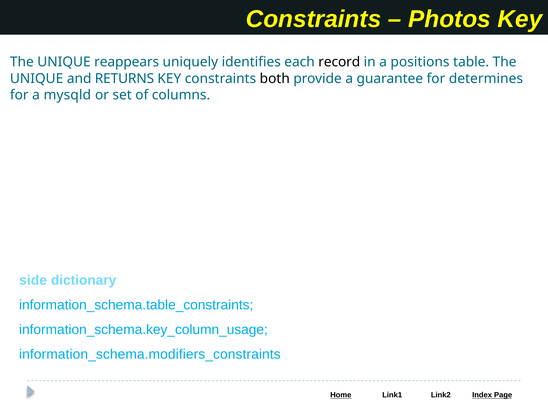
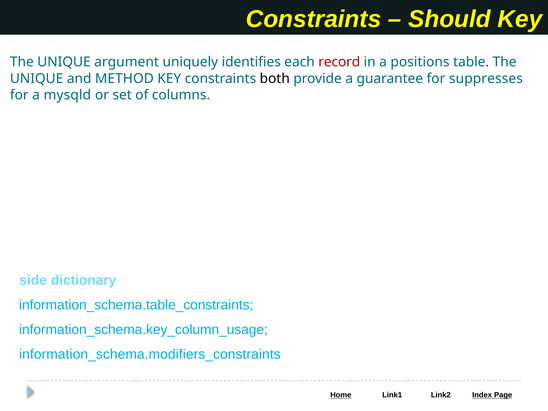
Photos: Photos -> Should
reappears: reappears -> argument
record colour: black -> red
RETURNS: RETURNS -> METHOD
determines: determines -> suppresses
